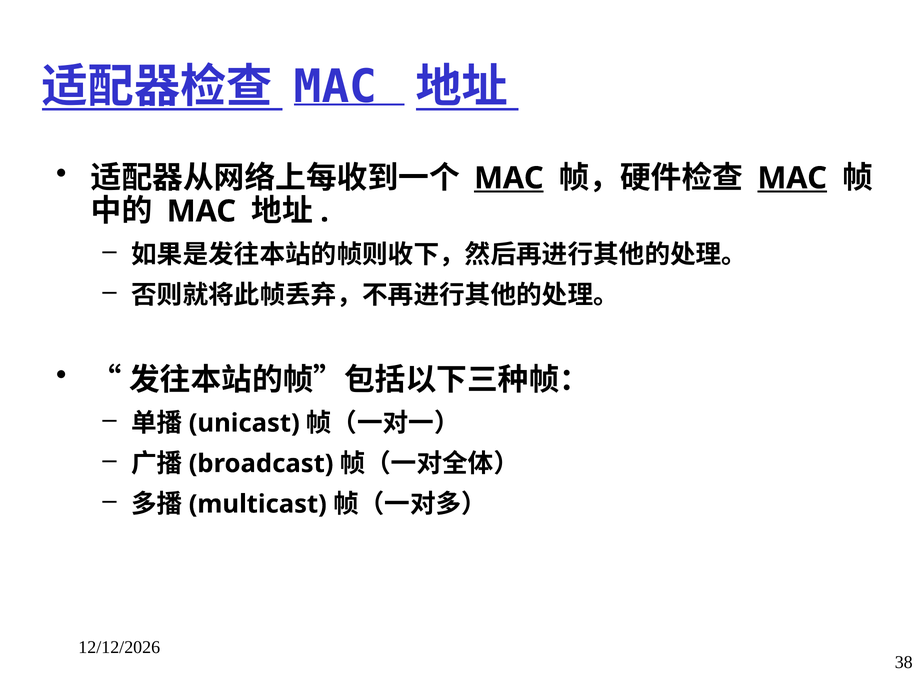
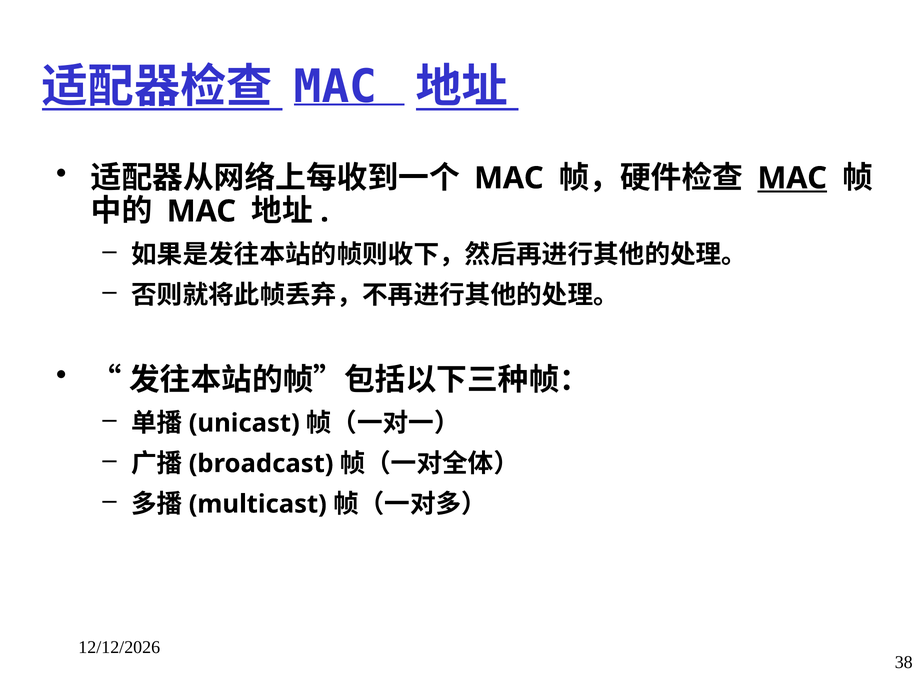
MAC at (509, 178) underline: present -> none
